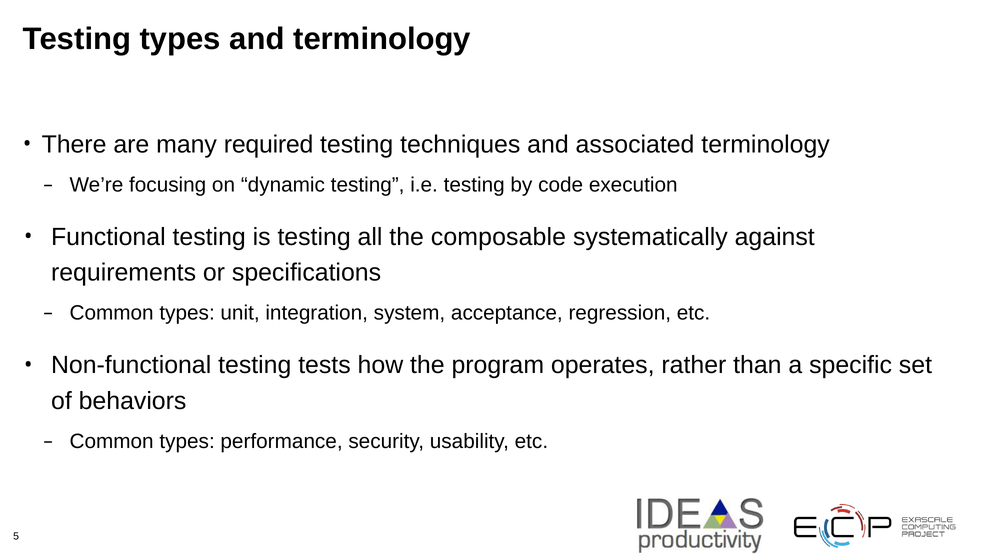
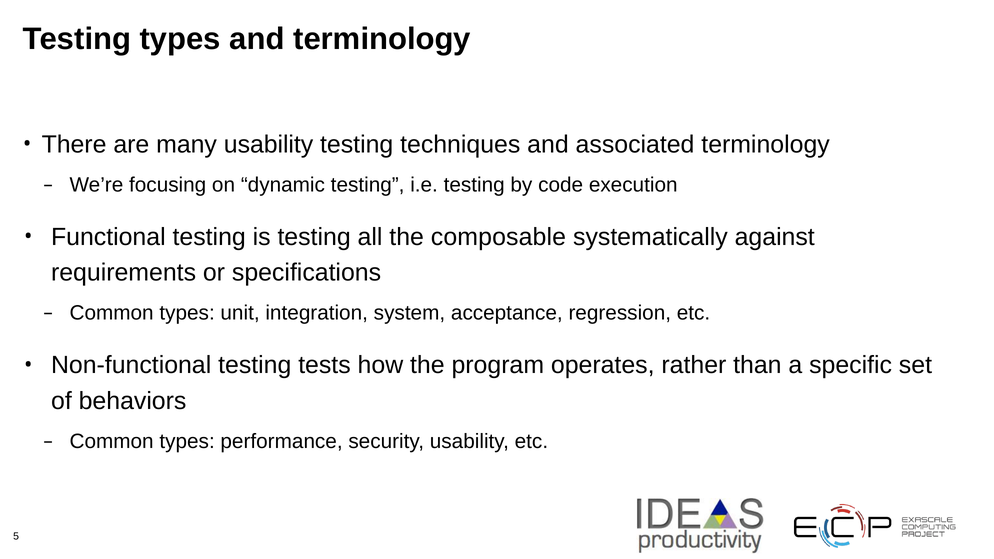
many required: required -> usability
